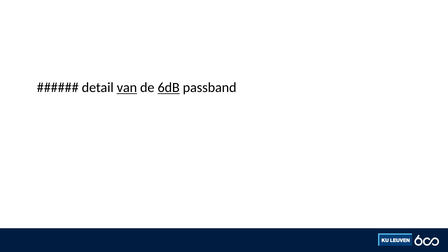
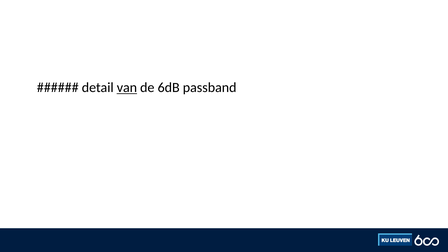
6dB underline: present -> none
